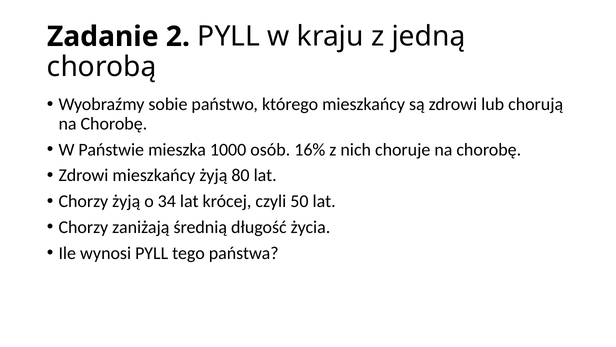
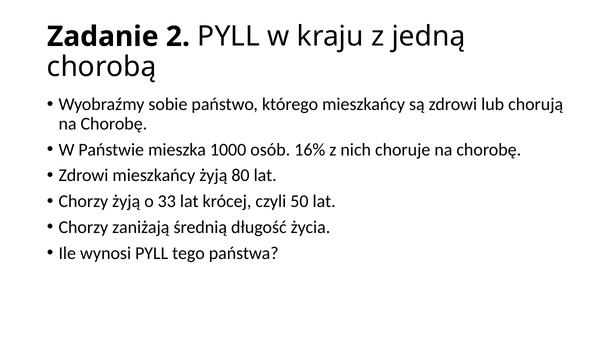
34: 34 -> 33
